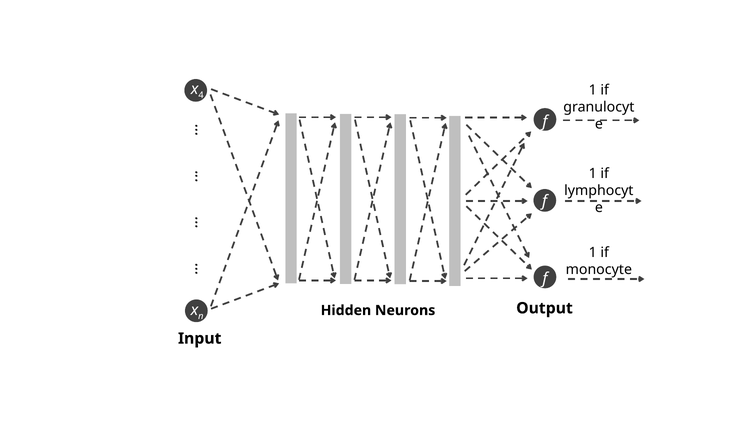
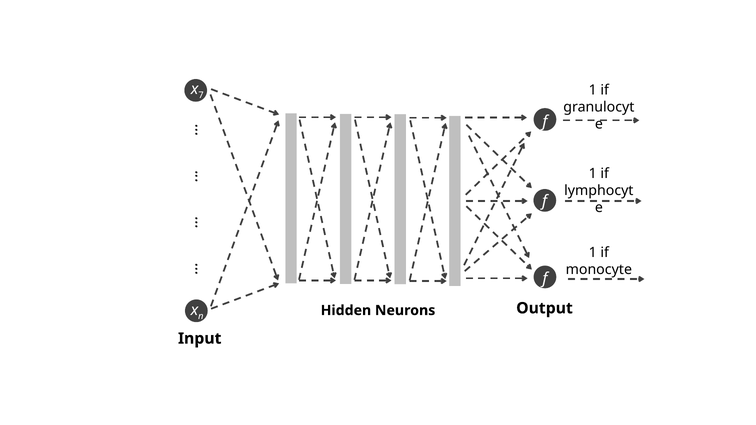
4: 4 -> 7
